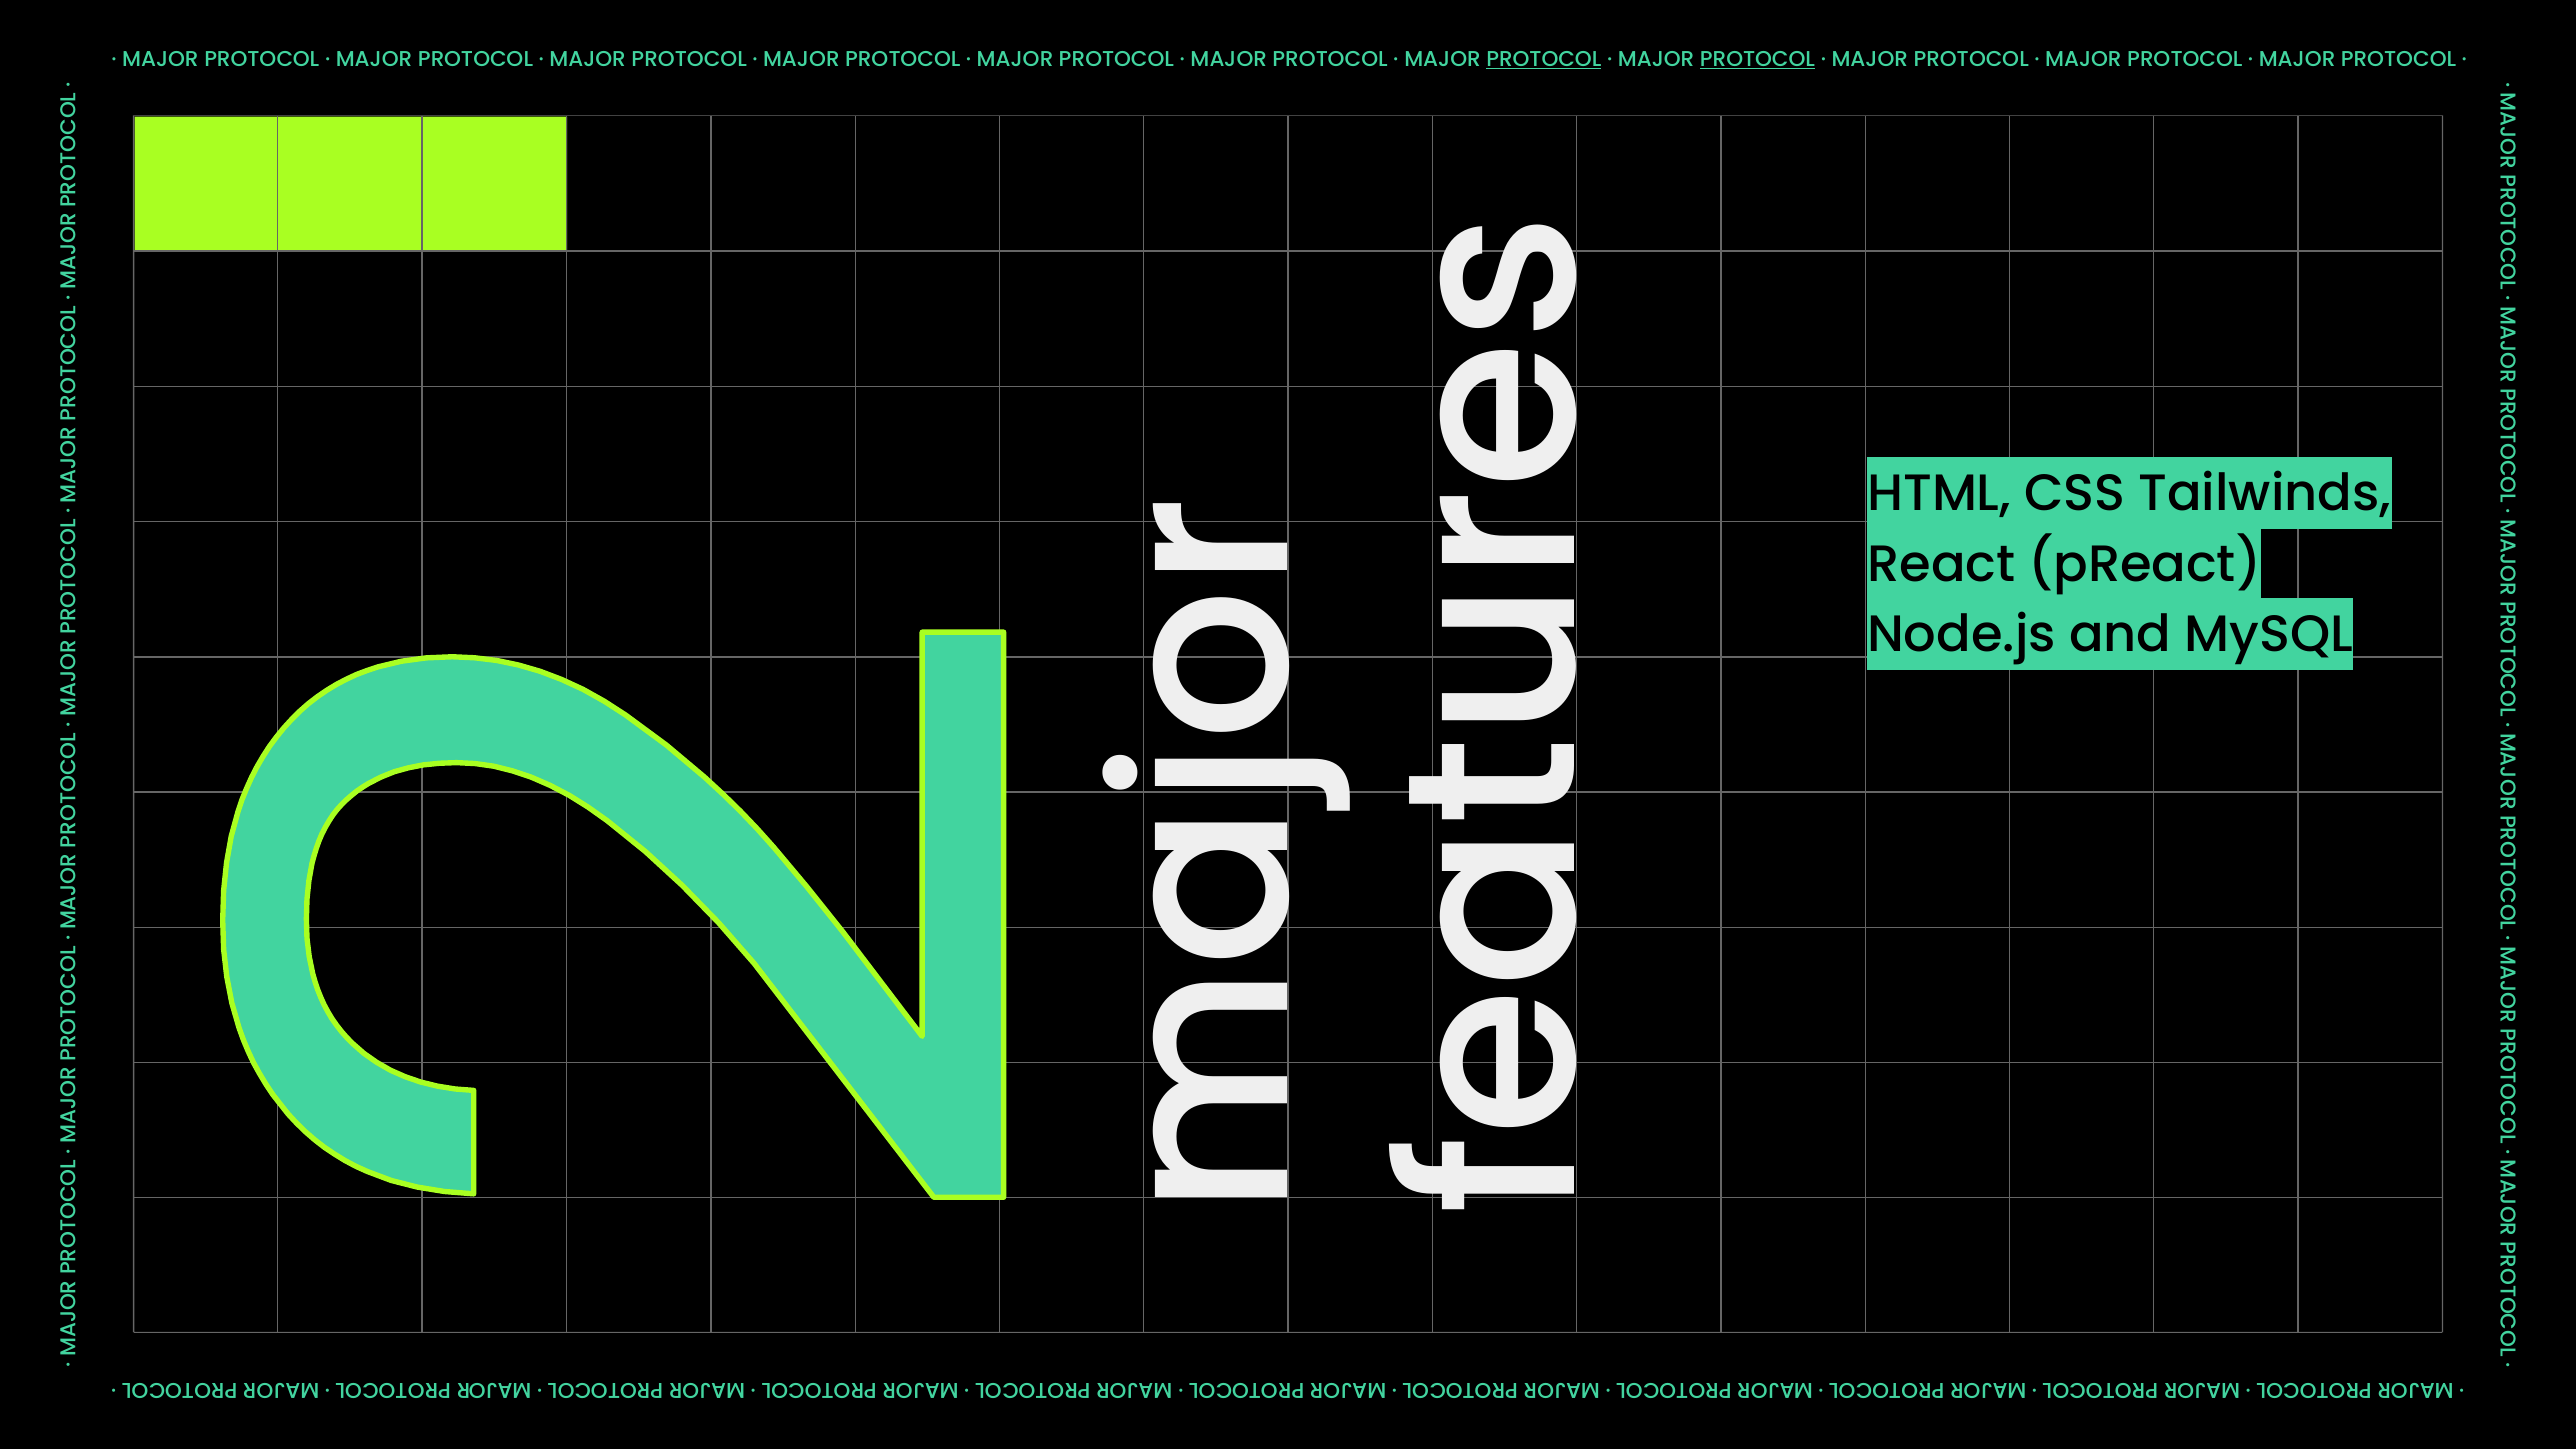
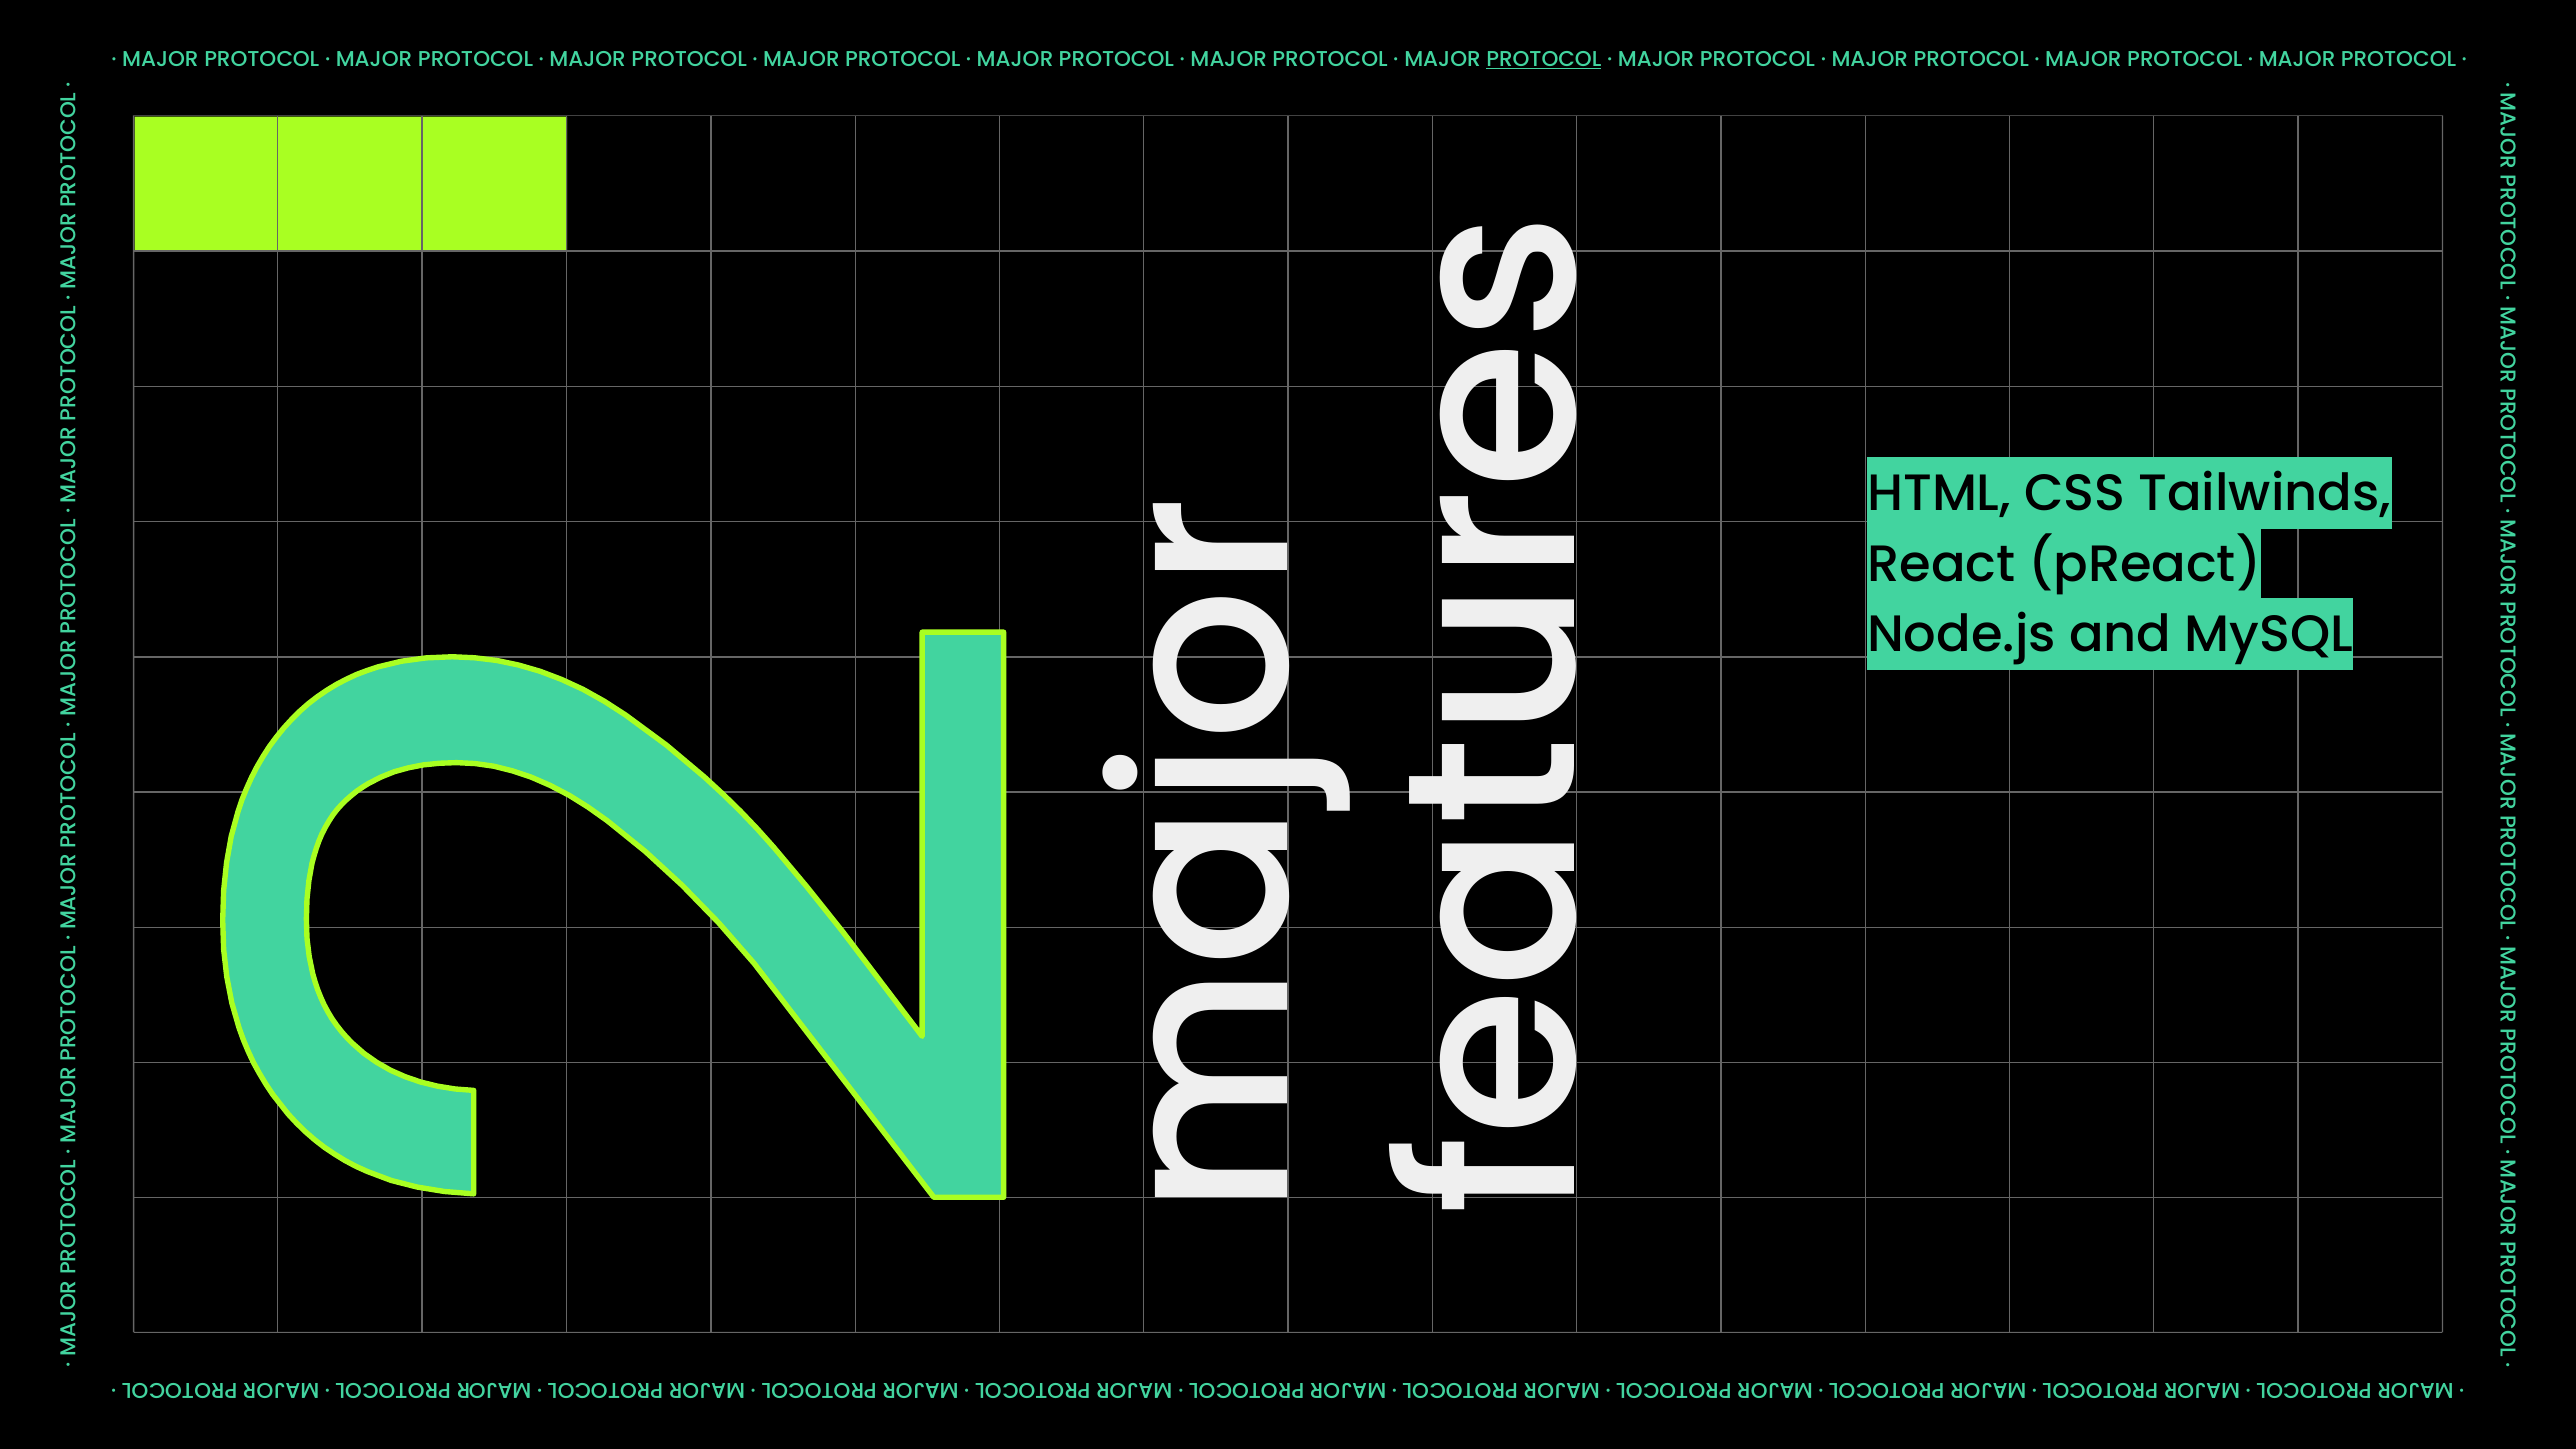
PROTOCOL at (1757, 59) underline: present -> none
